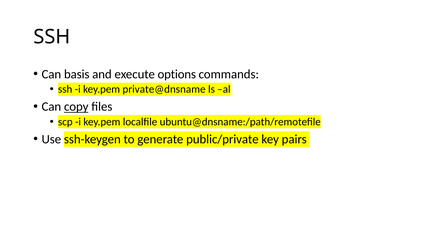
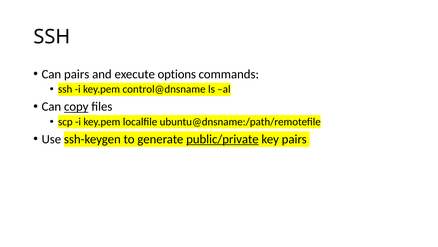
Can basis: basis -> pairs
private@dnsname: private@dnsname -> control@dnsname
public/private underline: none -> present
